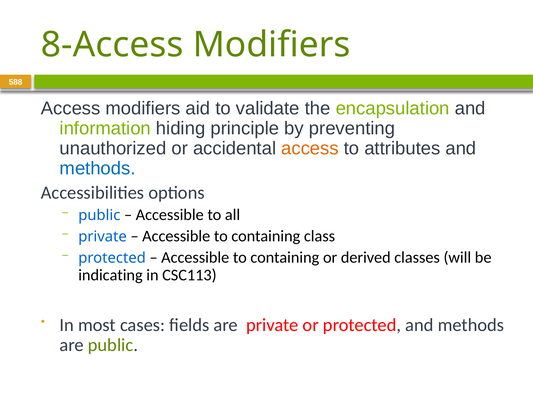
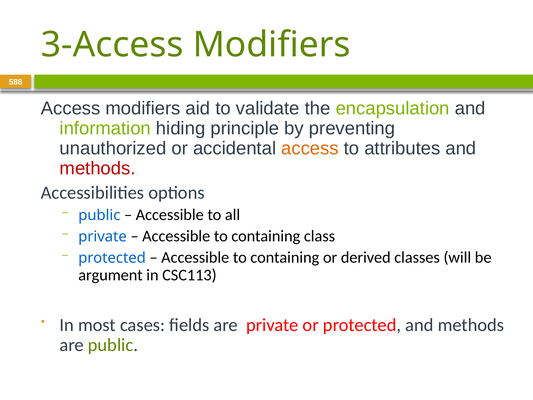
8-Access: 8-Access -> 3-Access
methods at (98, 168) colour: blue -> red
indicating: indicating -> argument
